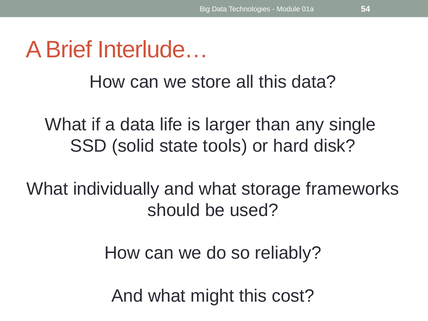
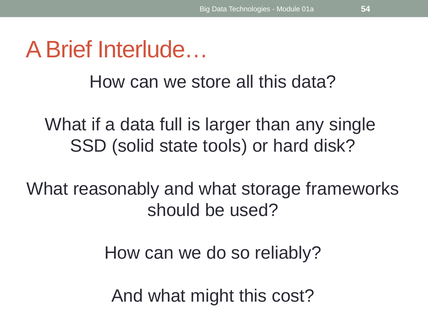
life: life -> full
individually: individually -> reasonably
